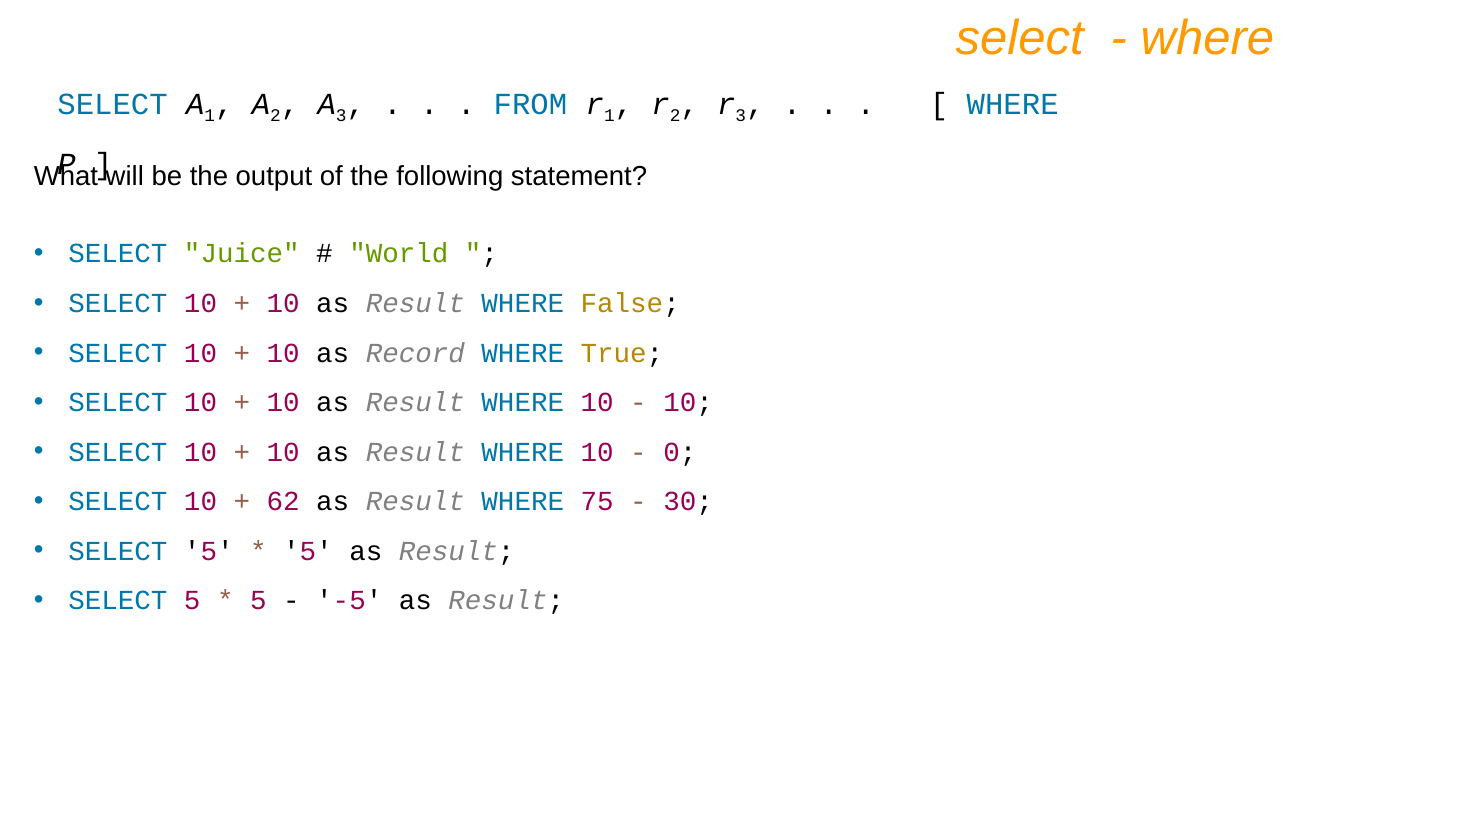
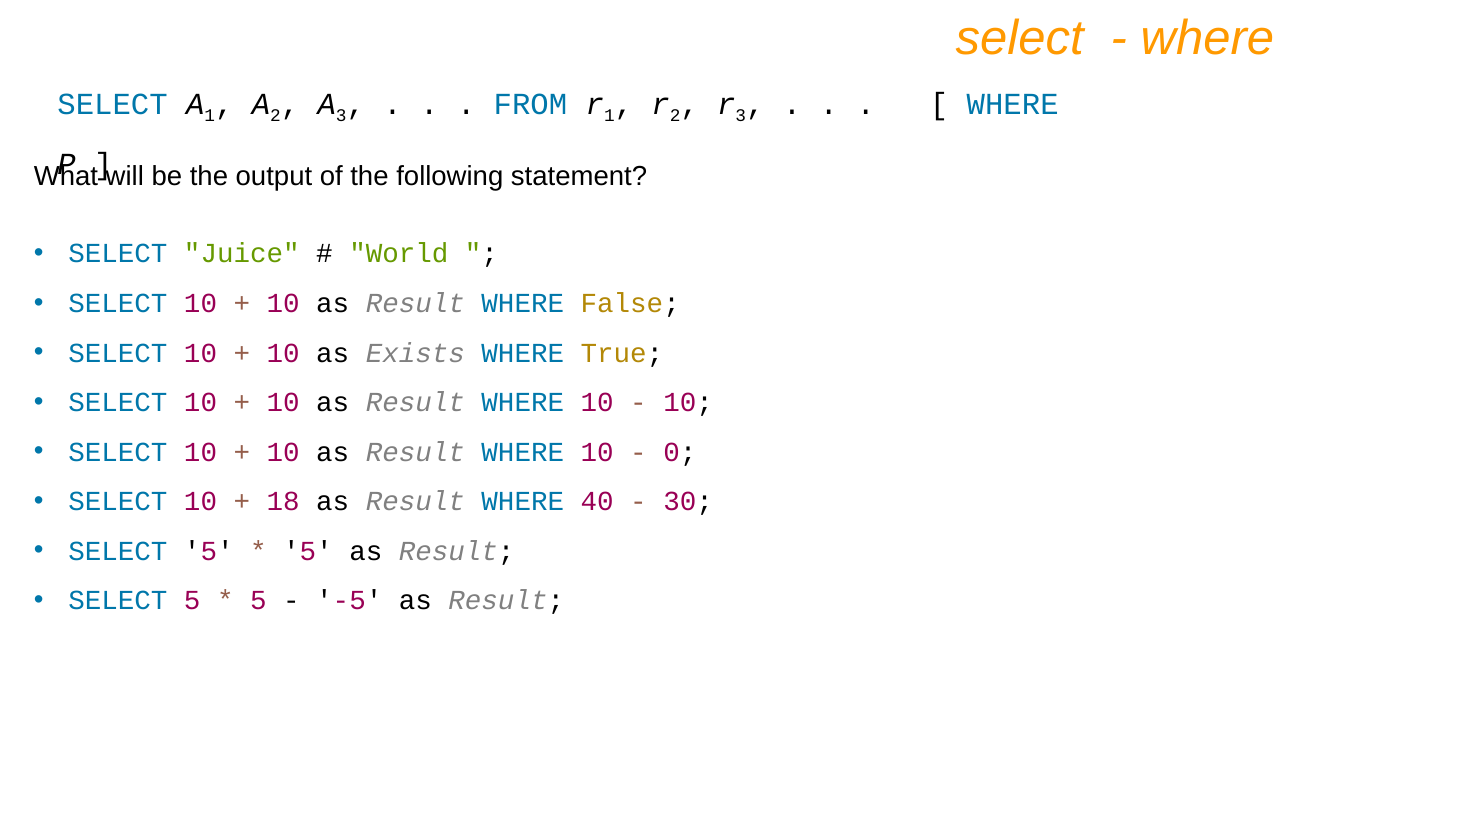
Record: Record -> Exists
62: 62 -> 18
75: 75 -> 40
